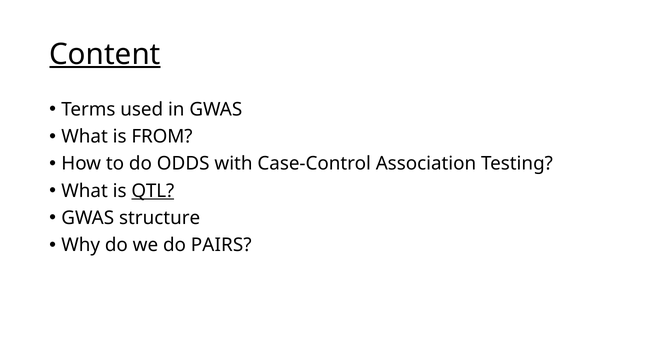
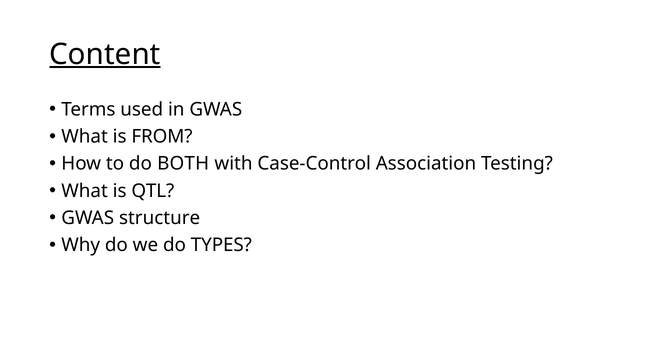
ODDS: ODDS -> BOTH
QTL underline: present -> none
PAIRS: PAIRS -> TYPES
